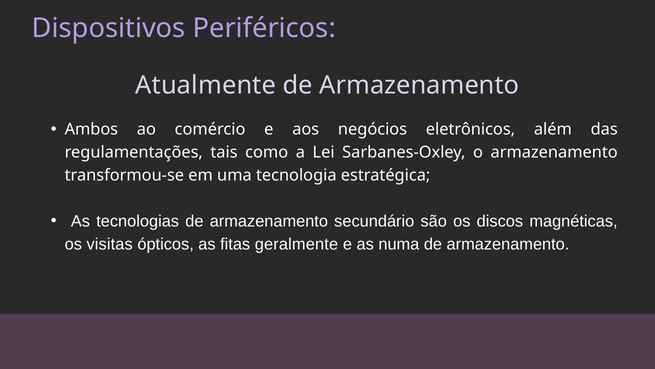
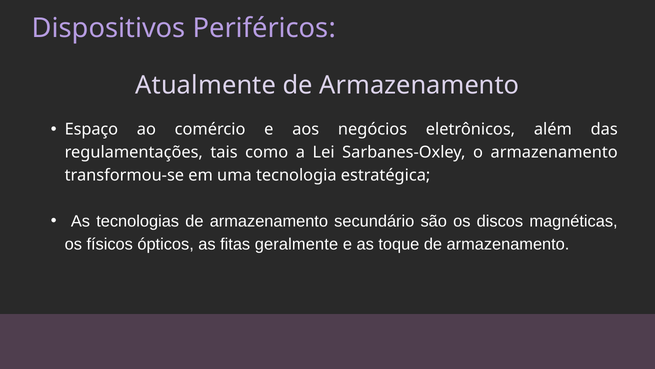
Ambos: Ambos -> Espaço
visitas: visitas -> físicos
numa: numa -> toque
